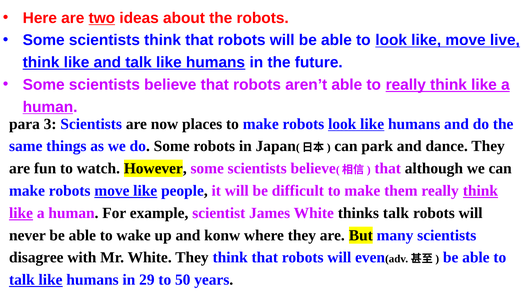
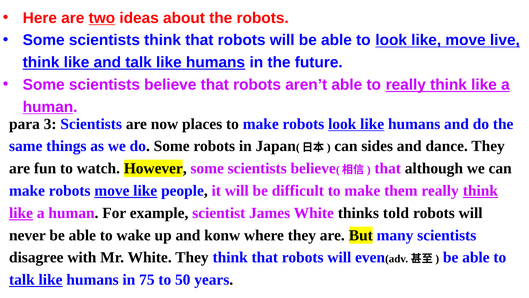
park: park -> sides
thinks talk: talk -> told
29: 29 -> 75
